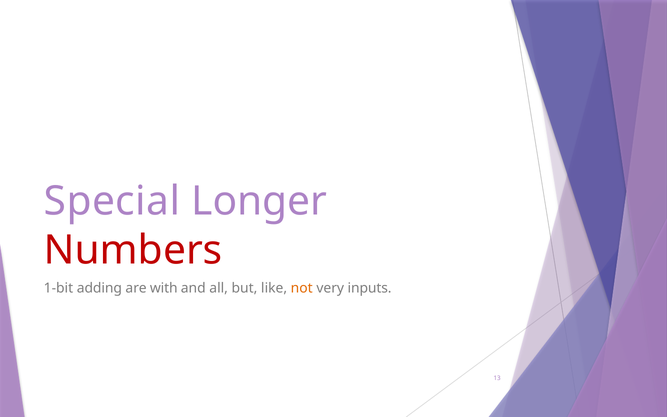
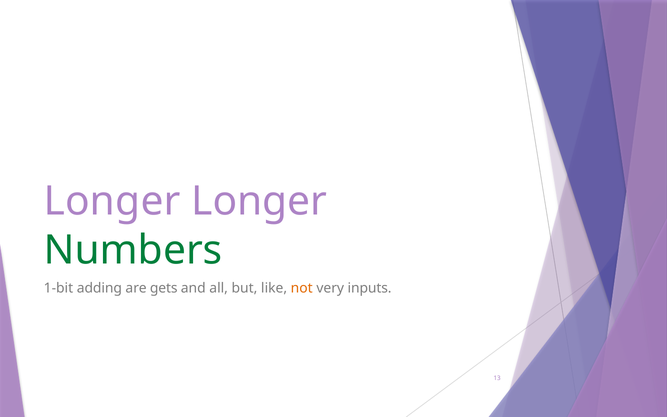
Special at (112, 201): Special -> Longer
Numbers colour: red -> green
with: with -> gets
